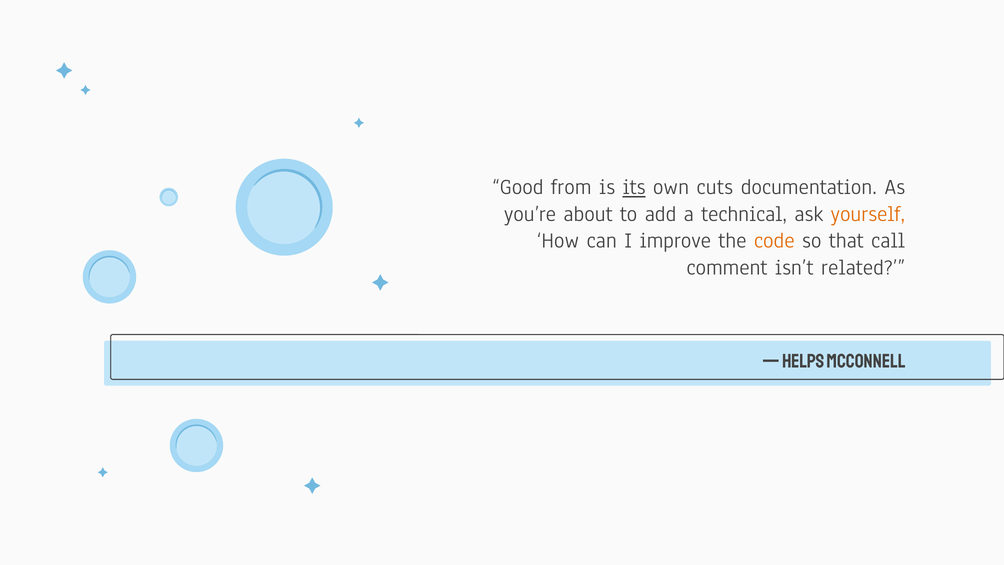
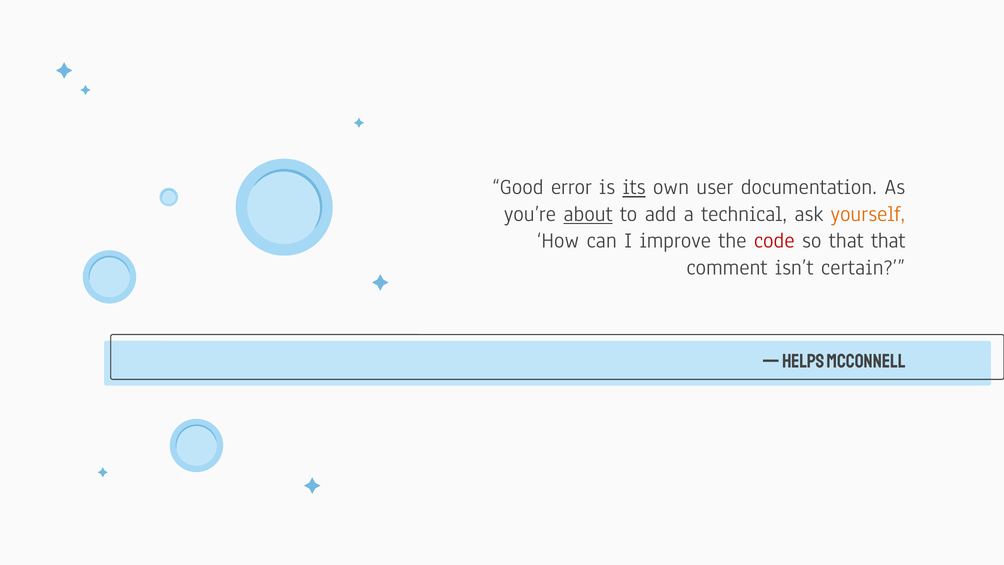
from: from -> error
cuts: cuts -> user
about underline: none -> present
code colour: orange -> red
that call: call -> that
related: related -> certain
